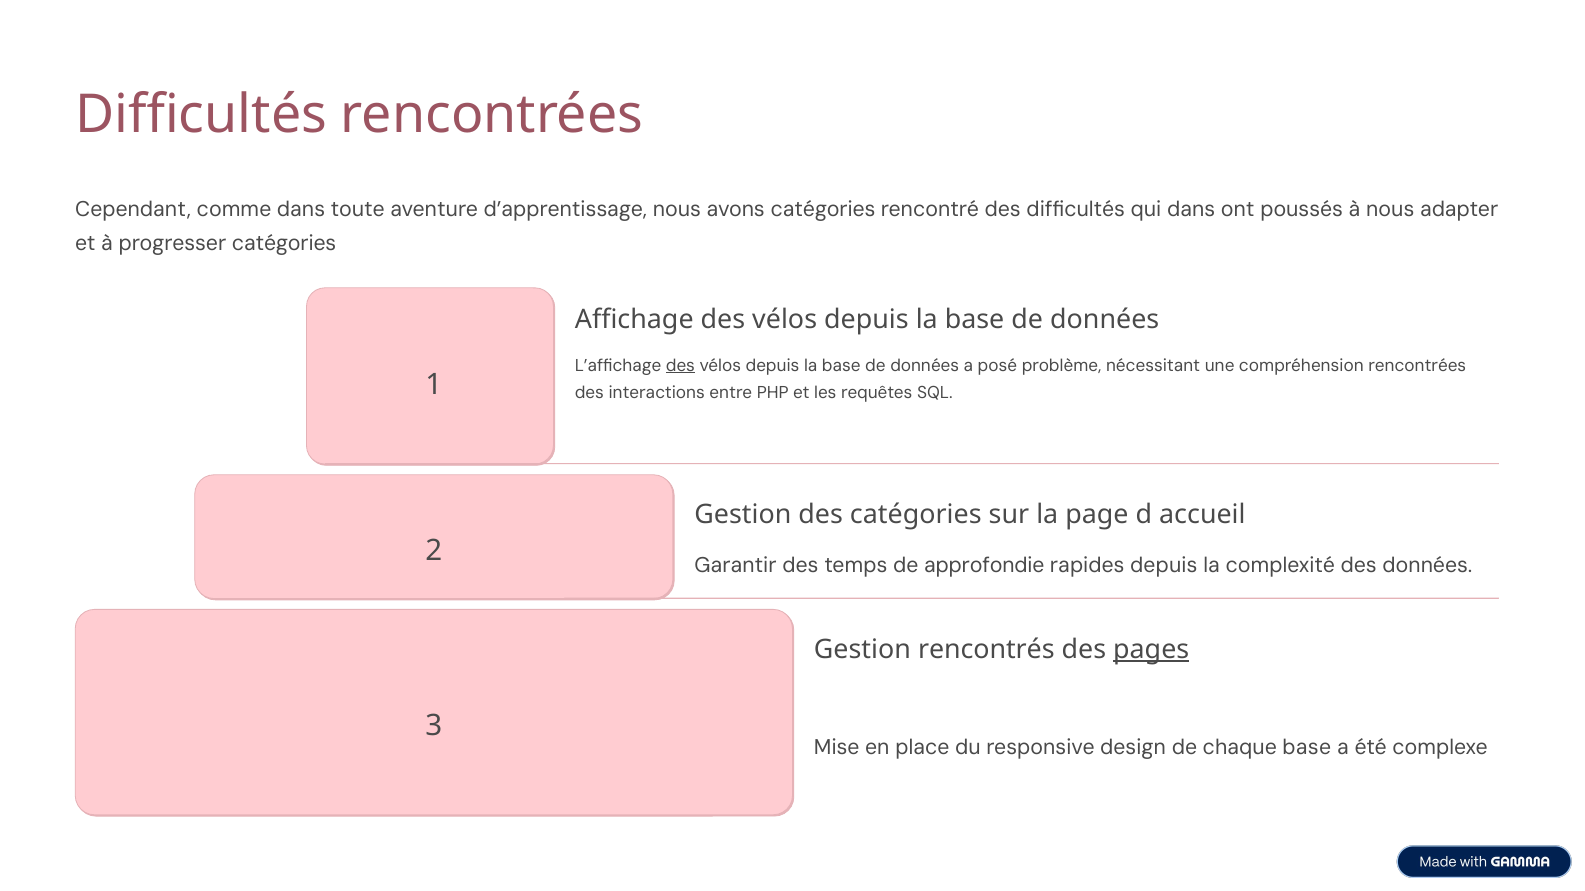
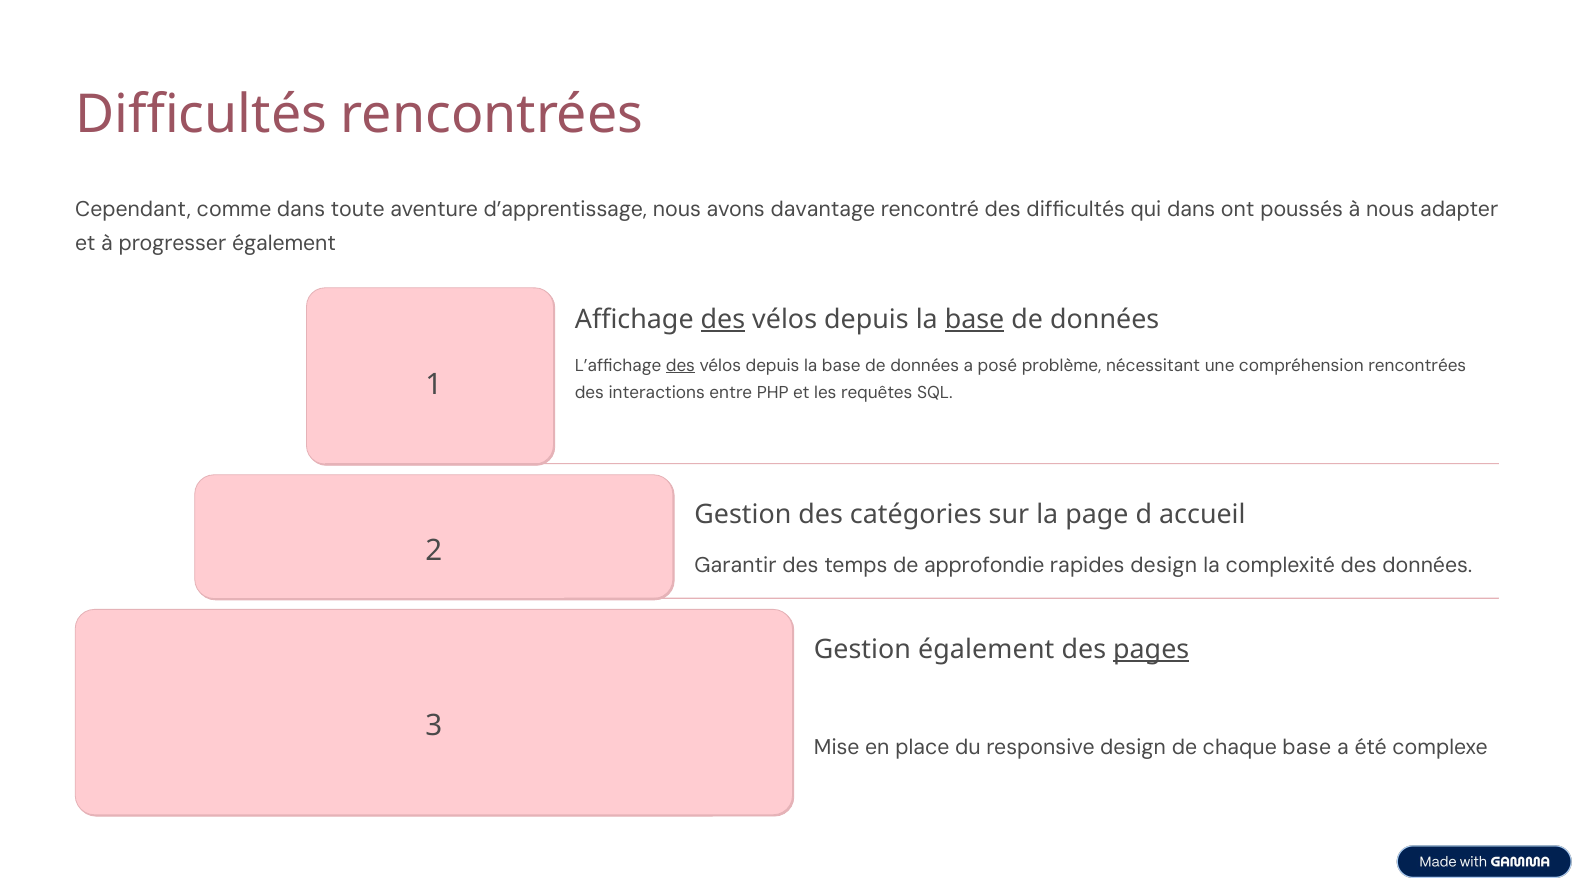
avons catégories: catégories -> davantage
progresser catégories: catégories -> également
des at (723, 320) underline: none -> present
base at (975, 320) underline: none -> present
rapides depuis: depuis -> design
Gestion rencontrés: rencontrés -> également
